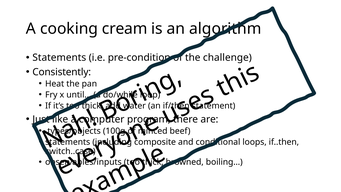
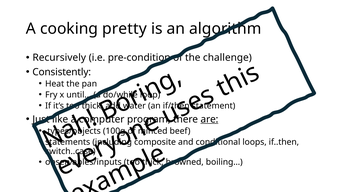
cream: cream -> pretty
Statements at (59, 58): Statements -> Recursively
are underline: none -> present
